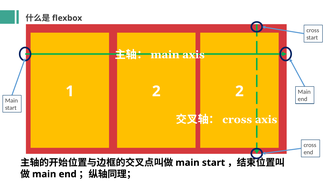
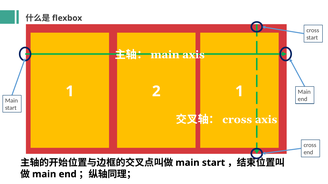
2 2: 2 -> 1
